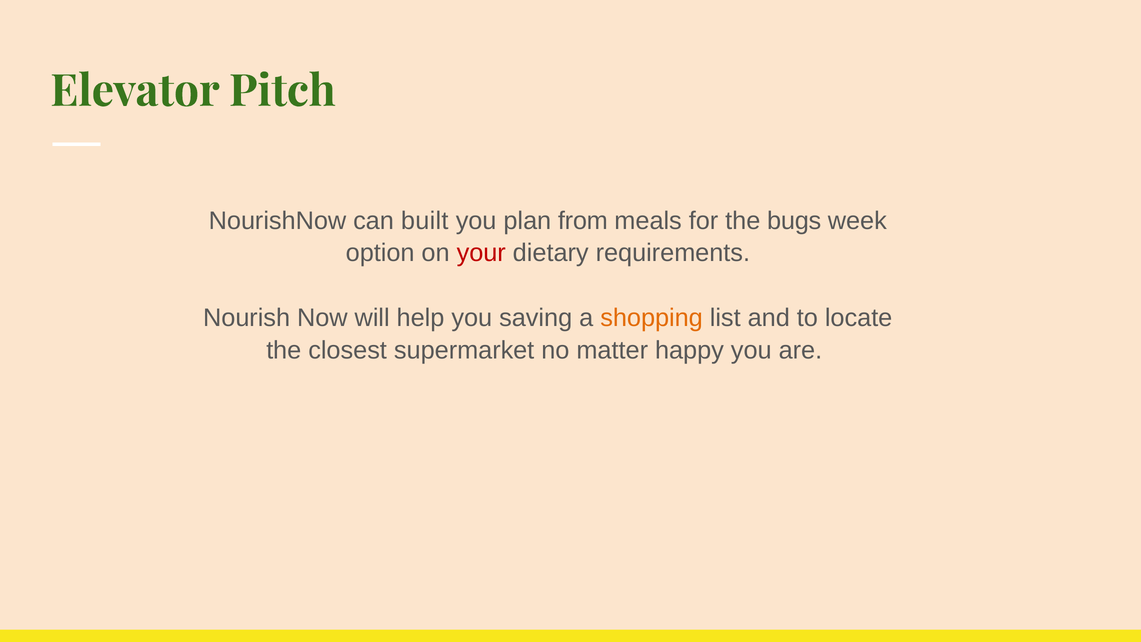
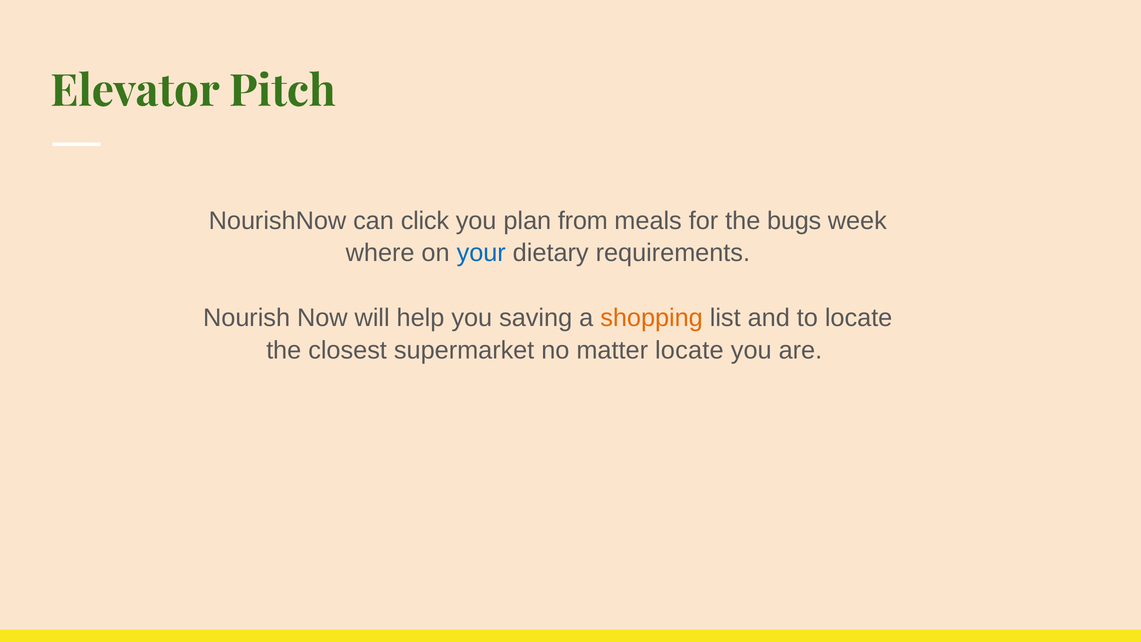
built: built -> click
option: option -> where
your colour: red -> blue
matter happy: happy -> locate
